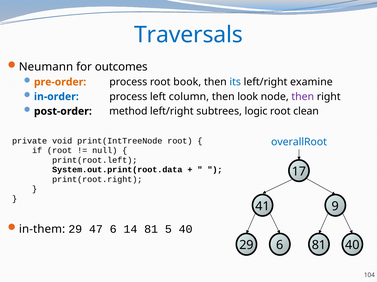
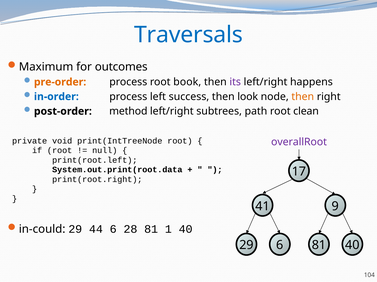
Neumann: Neumann -> Maximum
its colour: blue -> purple
examine: examine -> happens
column: column -> success
then at (303, 97) colour: purple -> orange
logic: logic -> path
overallRoot colour: blue -> purple
in-them: in-them -> in-could
47: 47 -> 44
14: 14 -> 28
5: 5 -> 1
